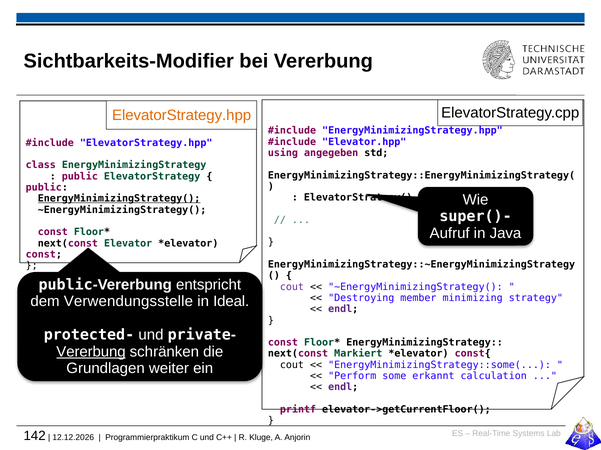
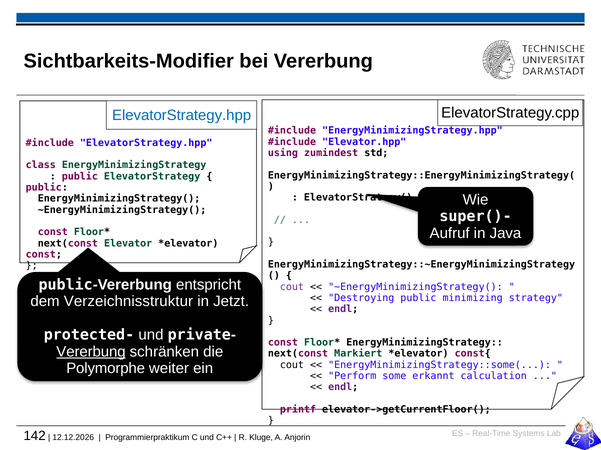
ElevatorStrategy.hpp at (182, 115) colour: orange -> blue
angegeben: angegeben -> zumindest
EnergyMinimizingStrategy( underline: present -> none
Destroying member: member -> public
Verwendungsstelle: Verwendungsstelle -> Verzeichnisstruktur
Ideal: Ideal -> Jetzt
Grundlagen: Grundlagen -> Polymorphe
